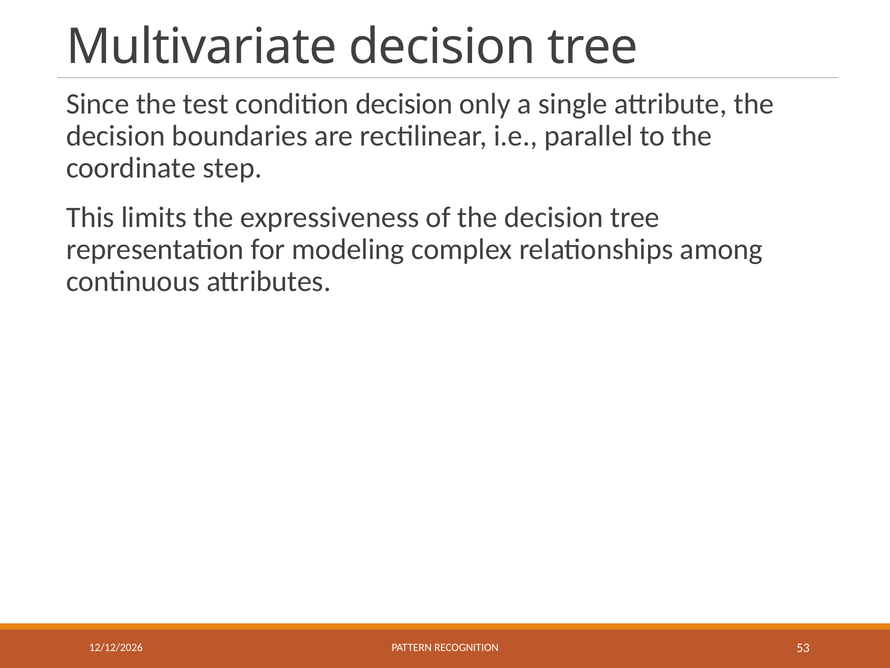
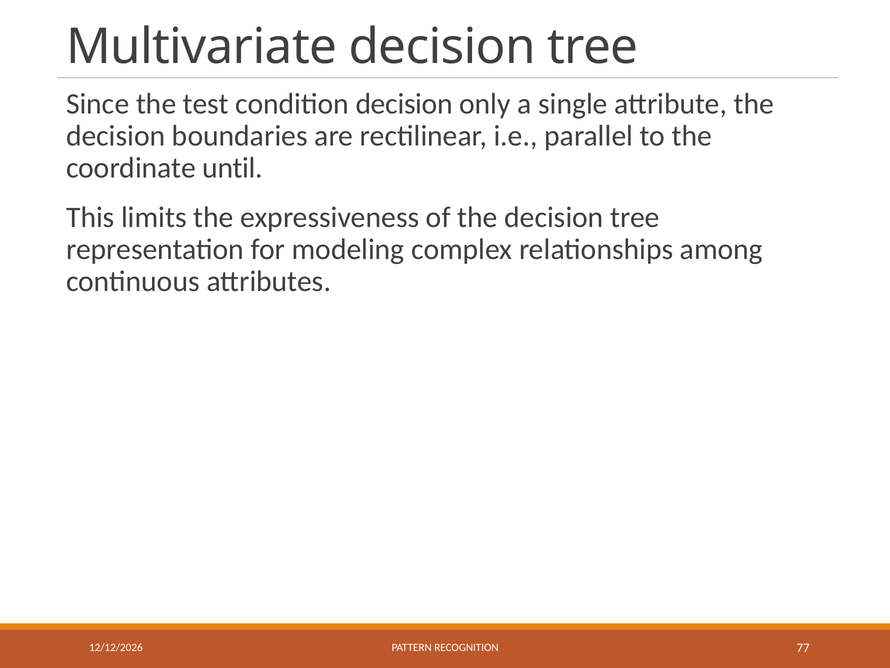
step: step -> until
53: 53 -> 77
